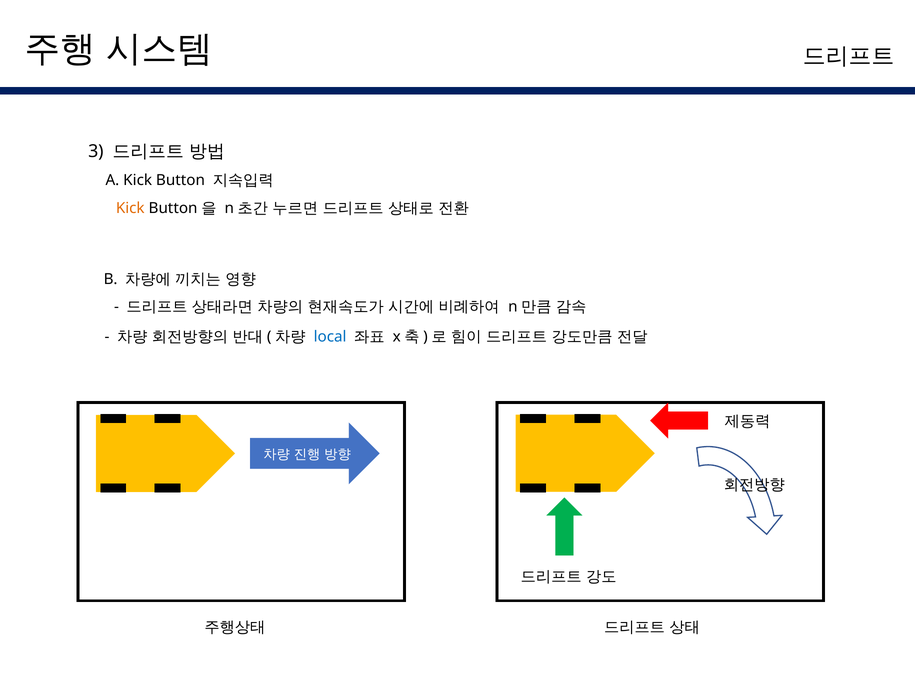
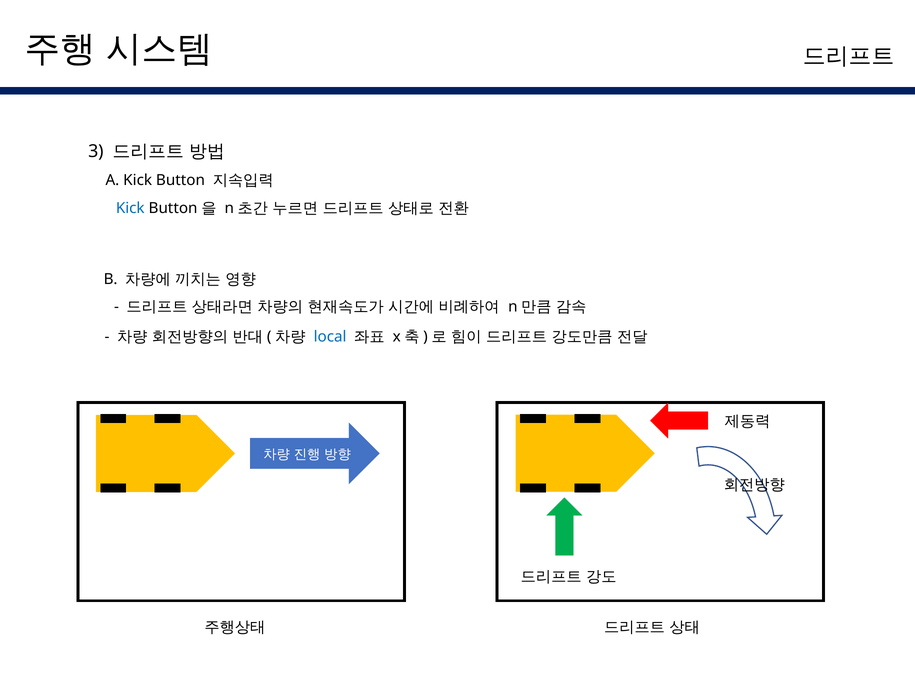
Kick at (130, 208) colour: orange -> blue
